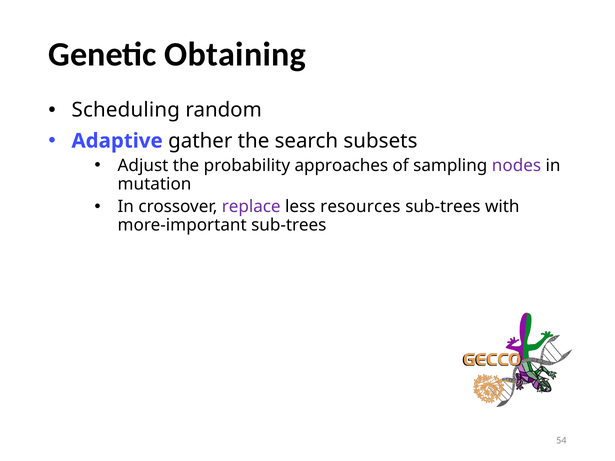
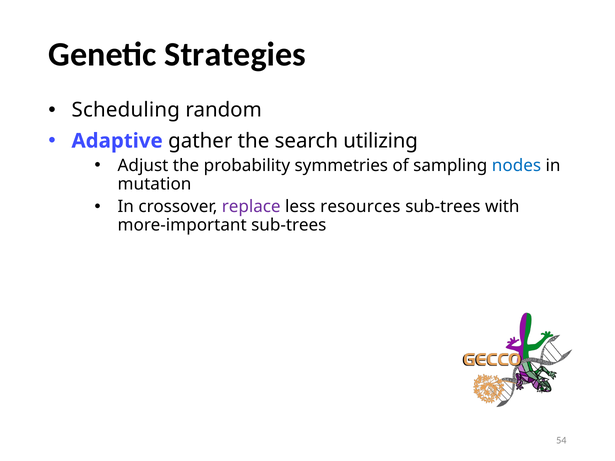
Obtaining: Obtaining -> Strategies
subsets: subsets -> utilizing
approaches: approaches -> symmetries
nodes colour: purple -> blue
